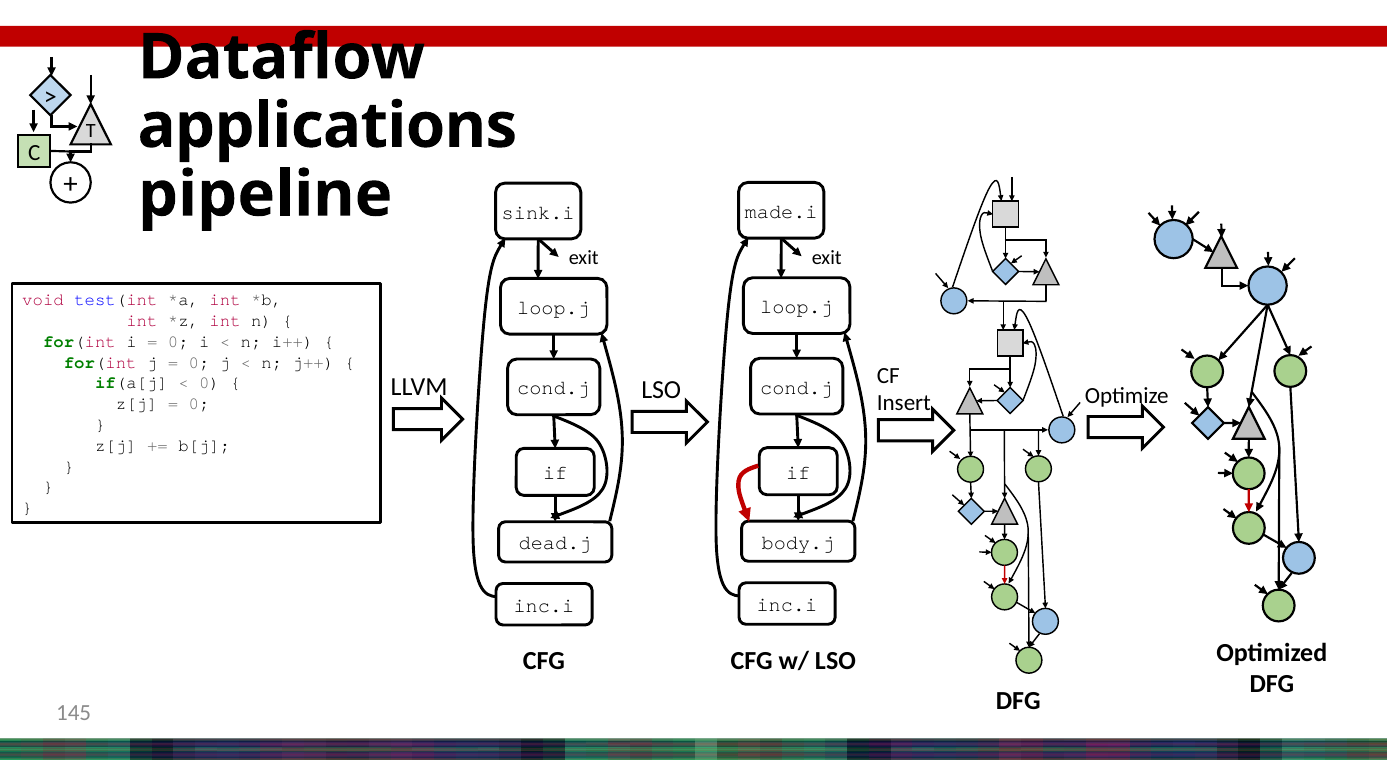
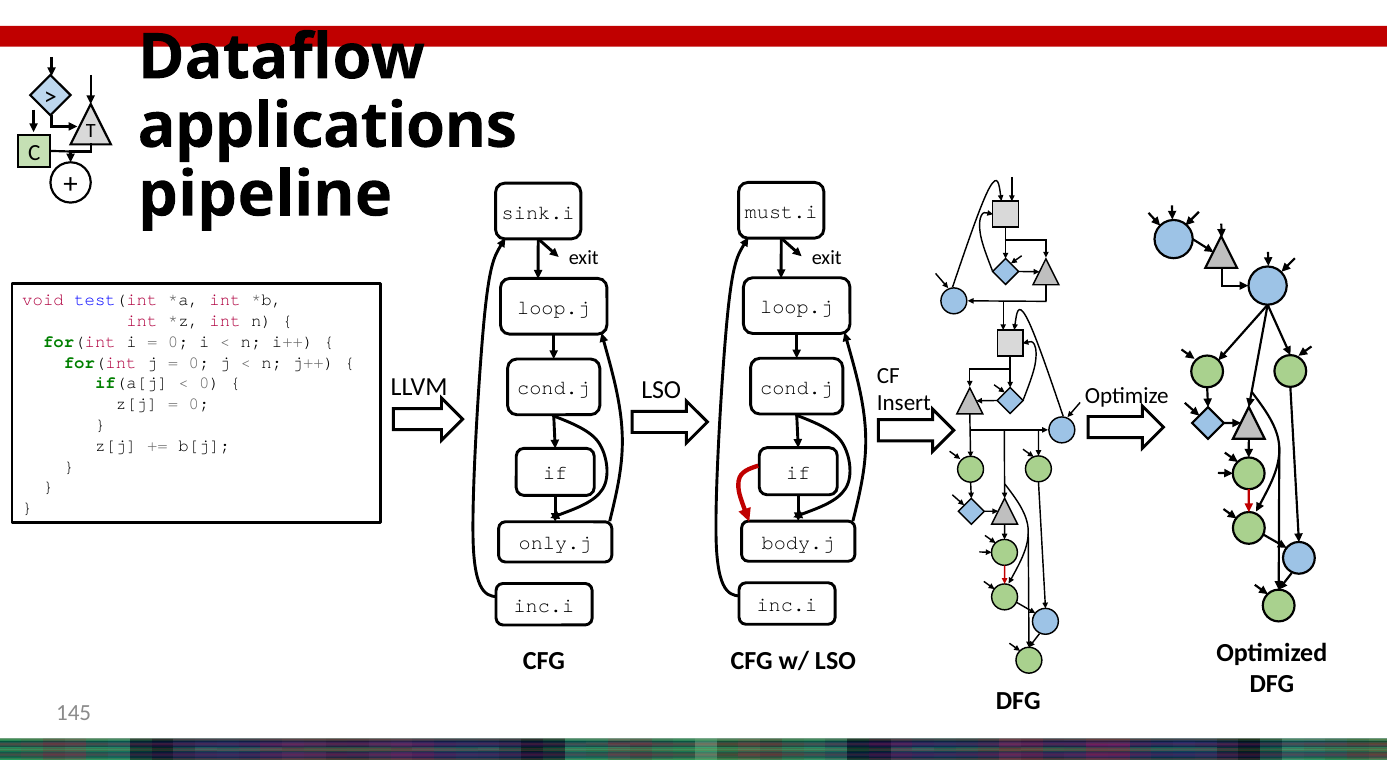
made.i: made.i -> must.i
dead.j: dead.j -> only.j
